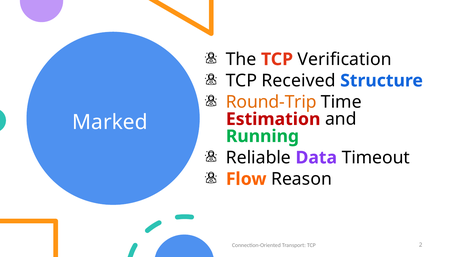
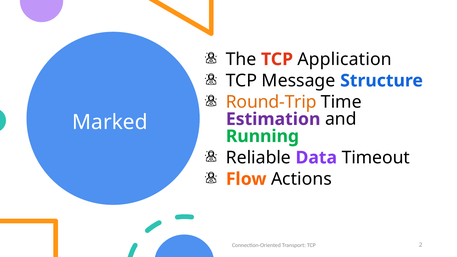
Verification: Verification -> Application
Received: Received -> Message
Estimation colour: red -> purple
Reason: Reason -> Actions
